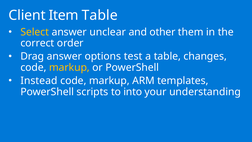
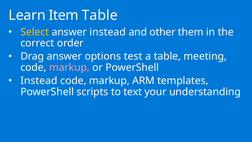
Client: Client -> Learn
answer unclear: unclear -> instead
changes: changes -> meeting
markup at (69, 67) colour: yellow -> pink
into: into -> text
